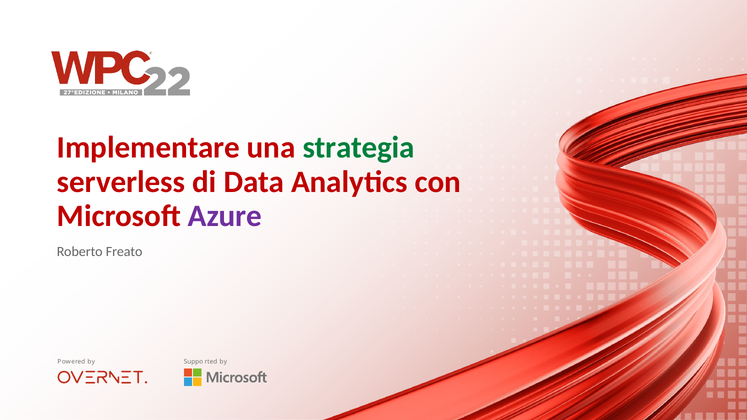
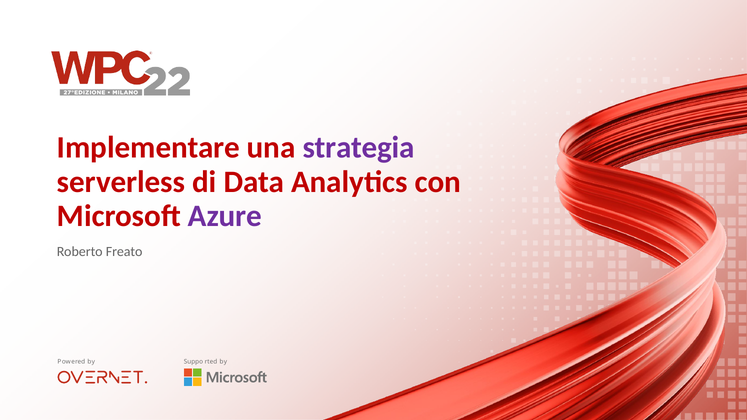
strategia colour: green -> purple
